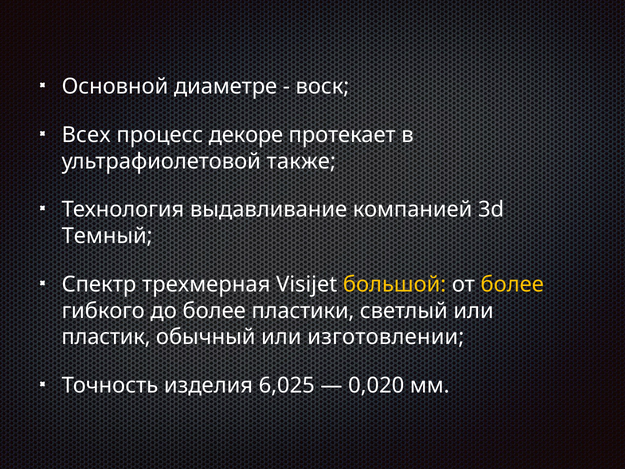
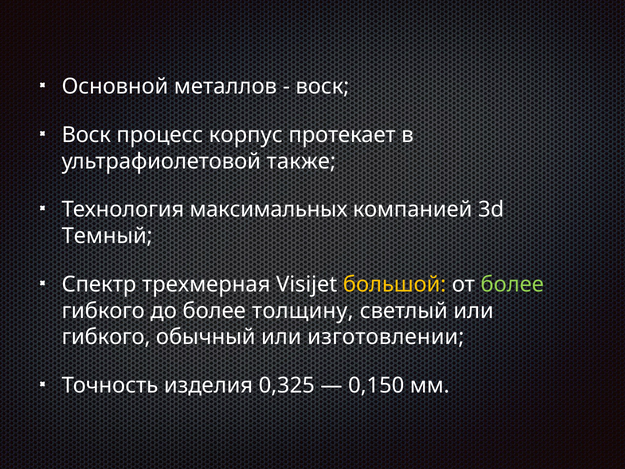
диаметре: диаметре -> металлов
Всех at (86, 135): Всех -> Воск
декоре: декоре -> корпус
выдавливание: выдавливание -> максимальных
более at (512, 284) colour: yellow -> light green
пластики: пластики -> толщину
пластик at (106, 337): пластик -> гибкого
6,025: 6,025 -> 0,325
0,020: 0,020 -> 0,150
